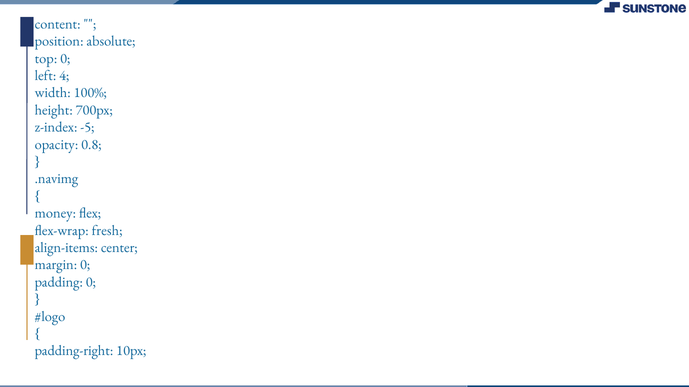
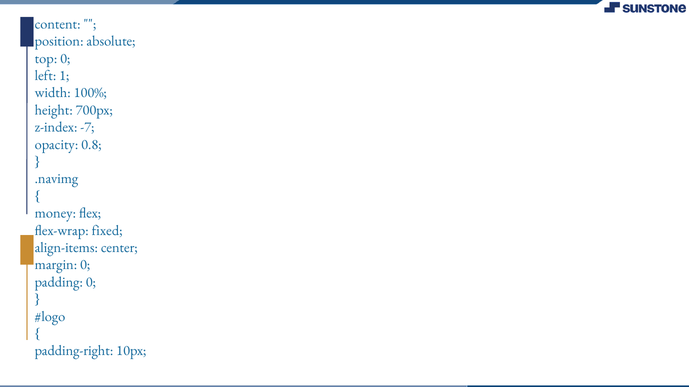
4: 4 -> 1
-5: -5 -> -7
fresh: fresh -> fixed
